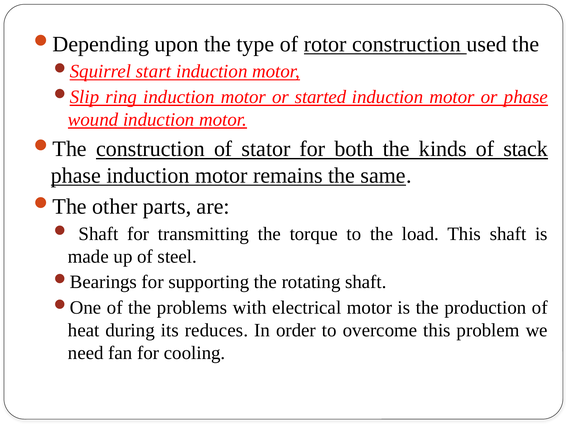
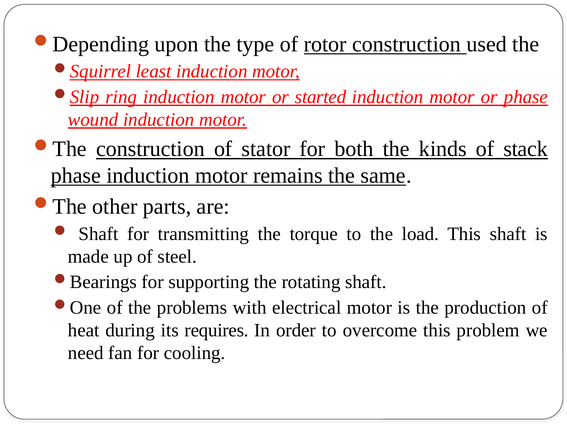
start: start -> least
reduces: reduces -> requires
